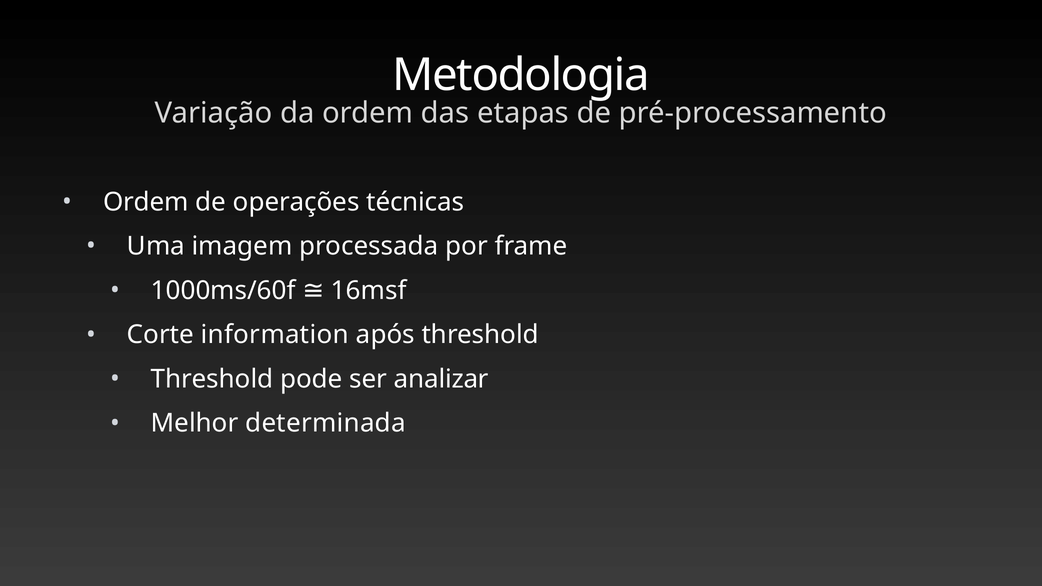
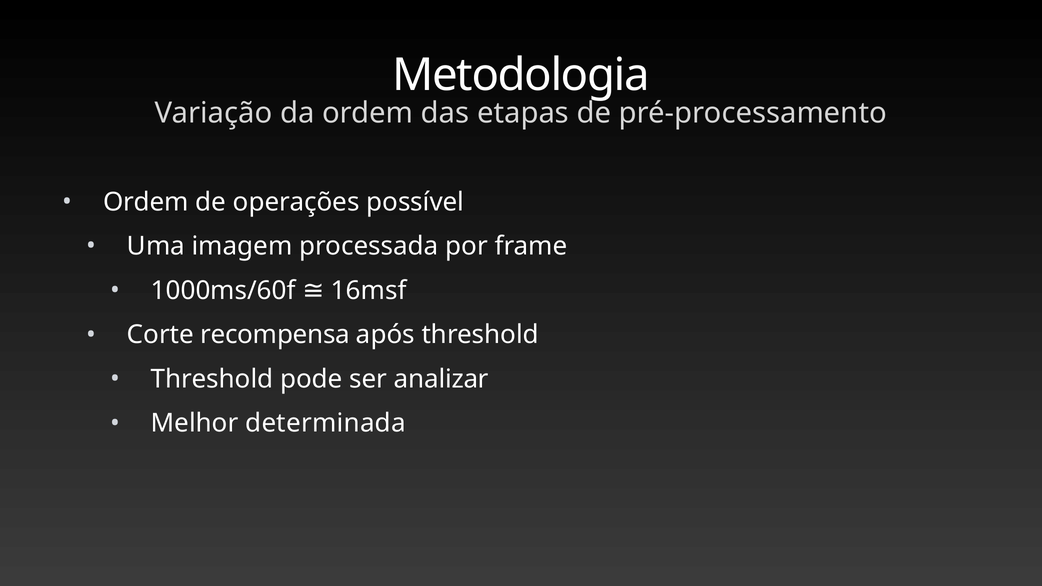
técnicas: técnicas -> possível
information: information -> recompensa
